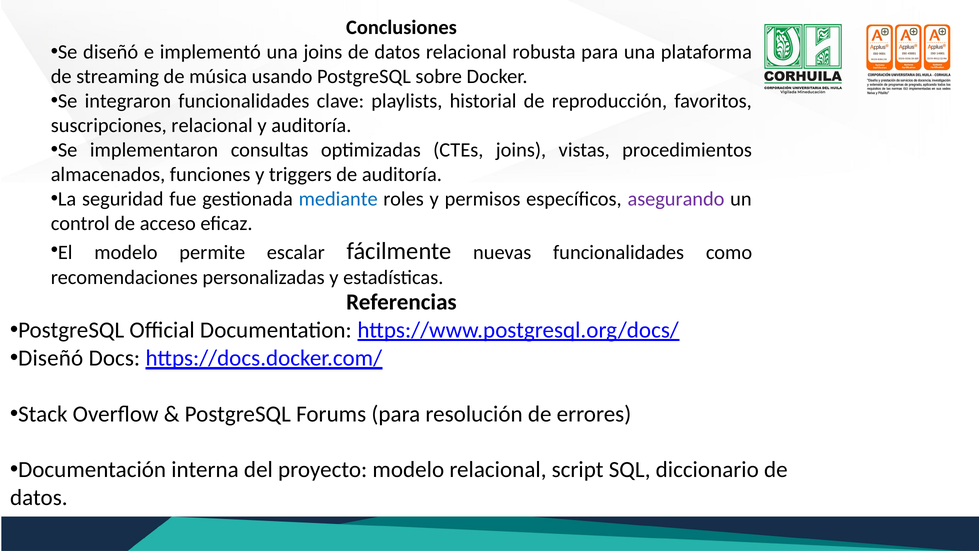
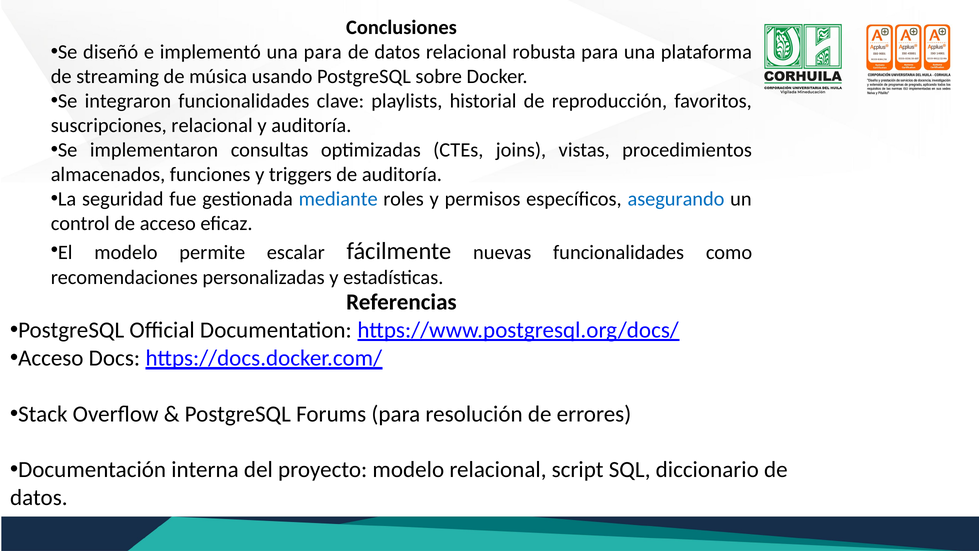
una joins: joins -> para
asegurando colour: purple -> blue
Diseñó at (51, 358): Diseñó -> Acceso
